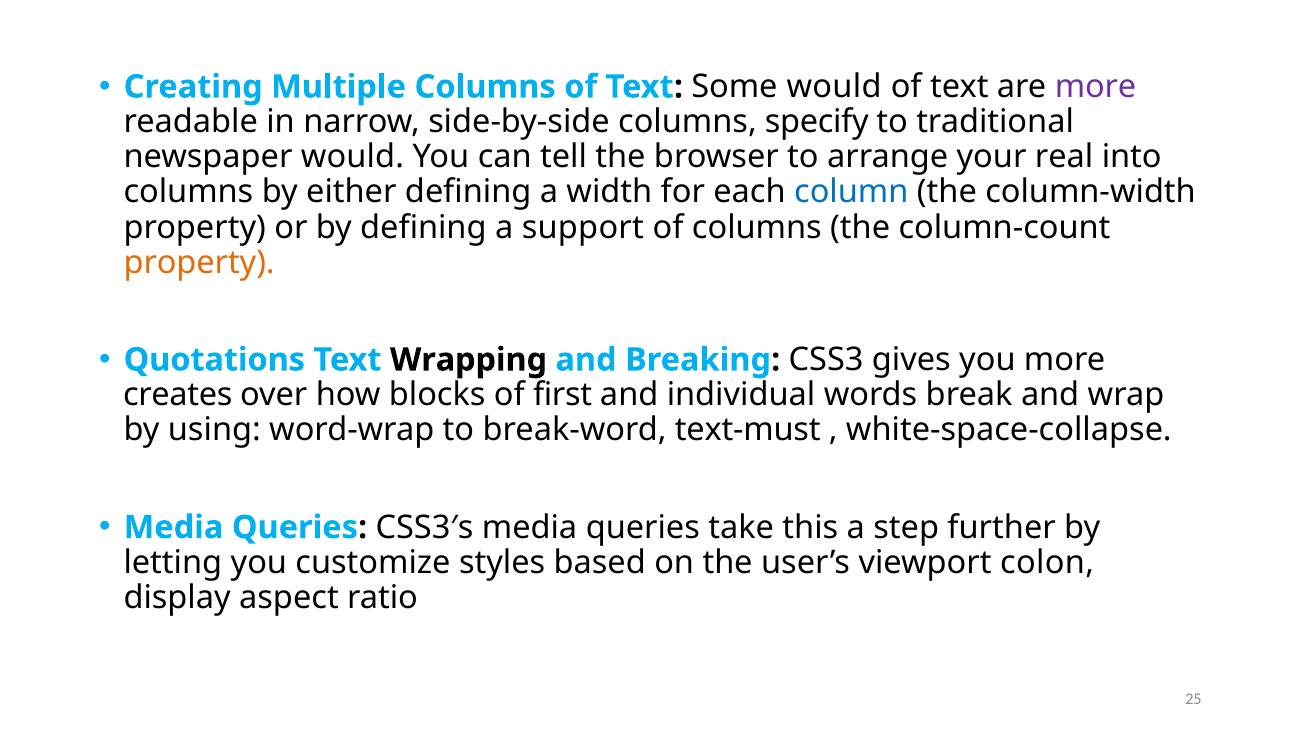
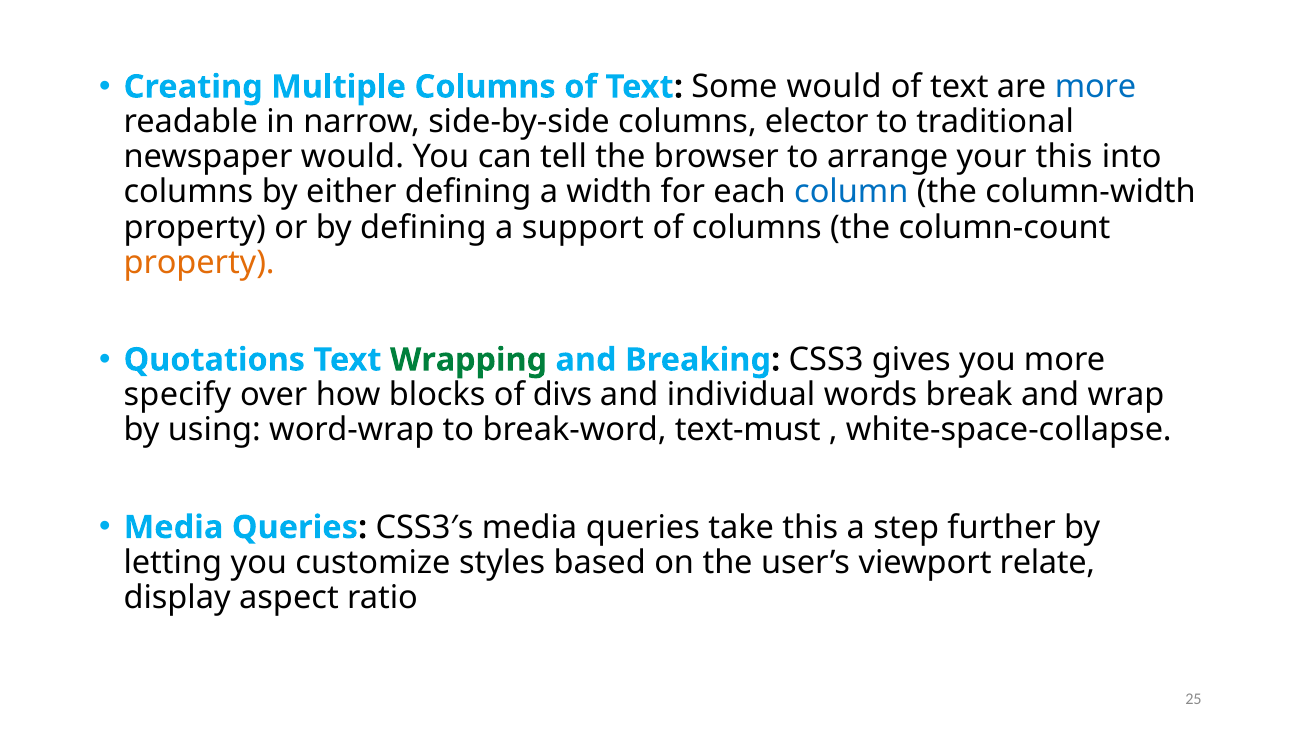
more at (1095, 87) colour: purple -> blue
specify: specify -> elector
your real: real -> this
Wrapping colour: black -> green
creates: creates -> specify
first: first -> divs
colon: colon -> relate
